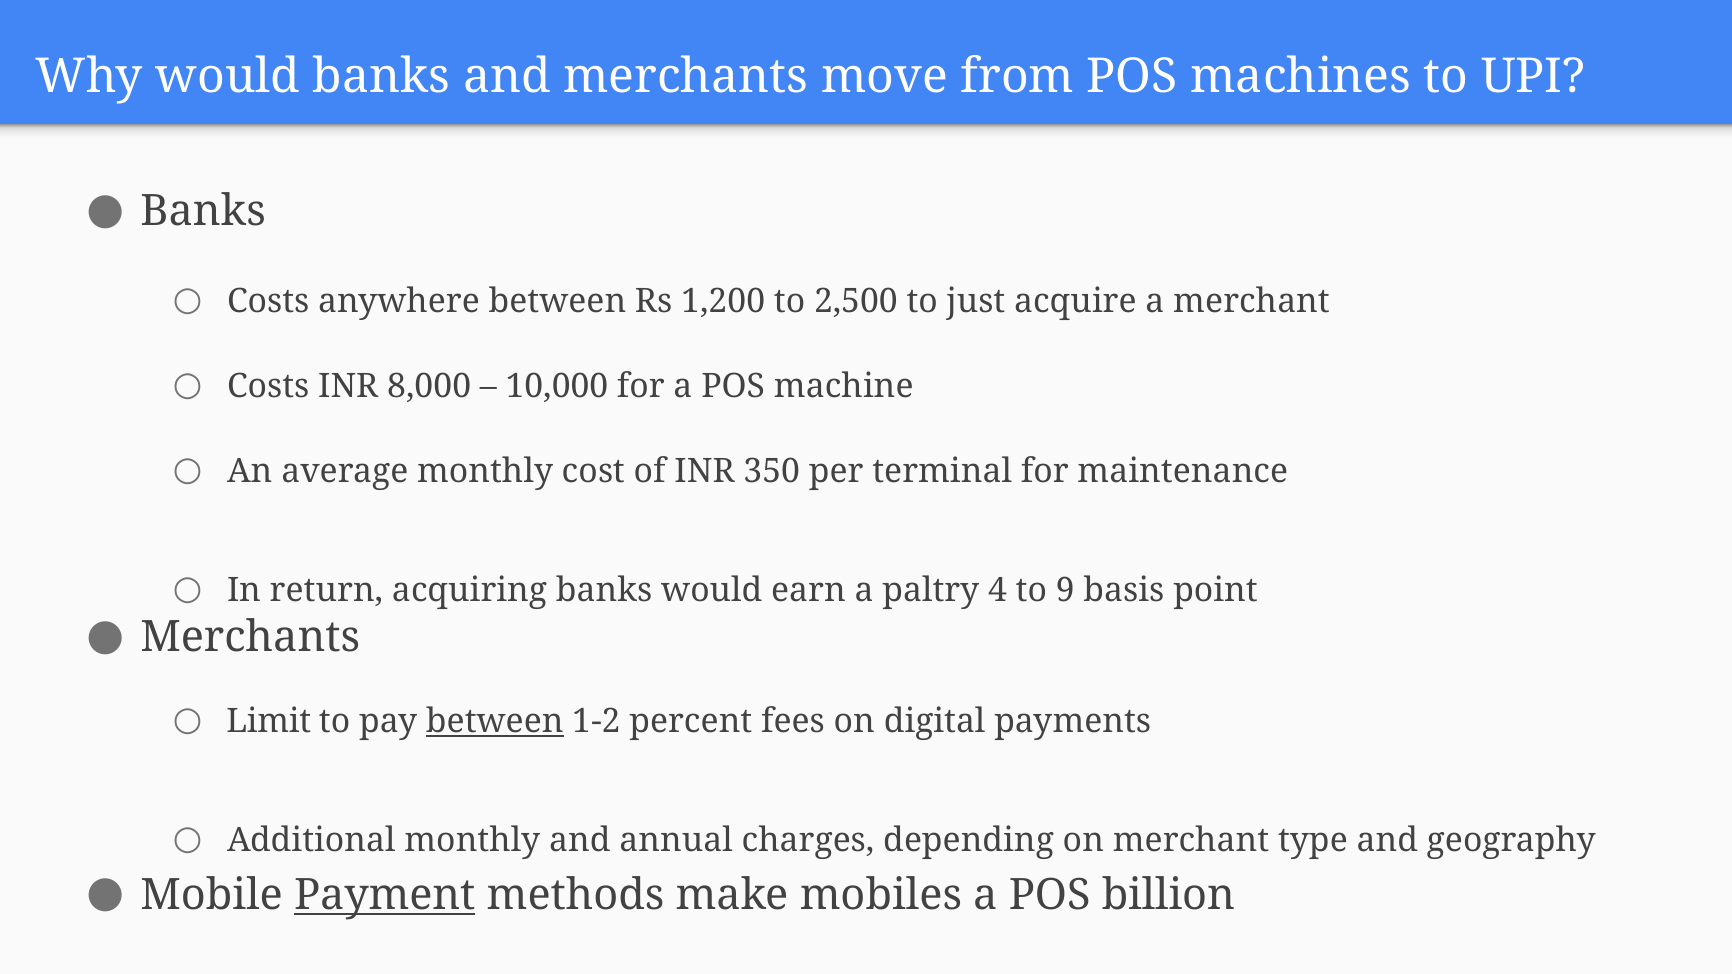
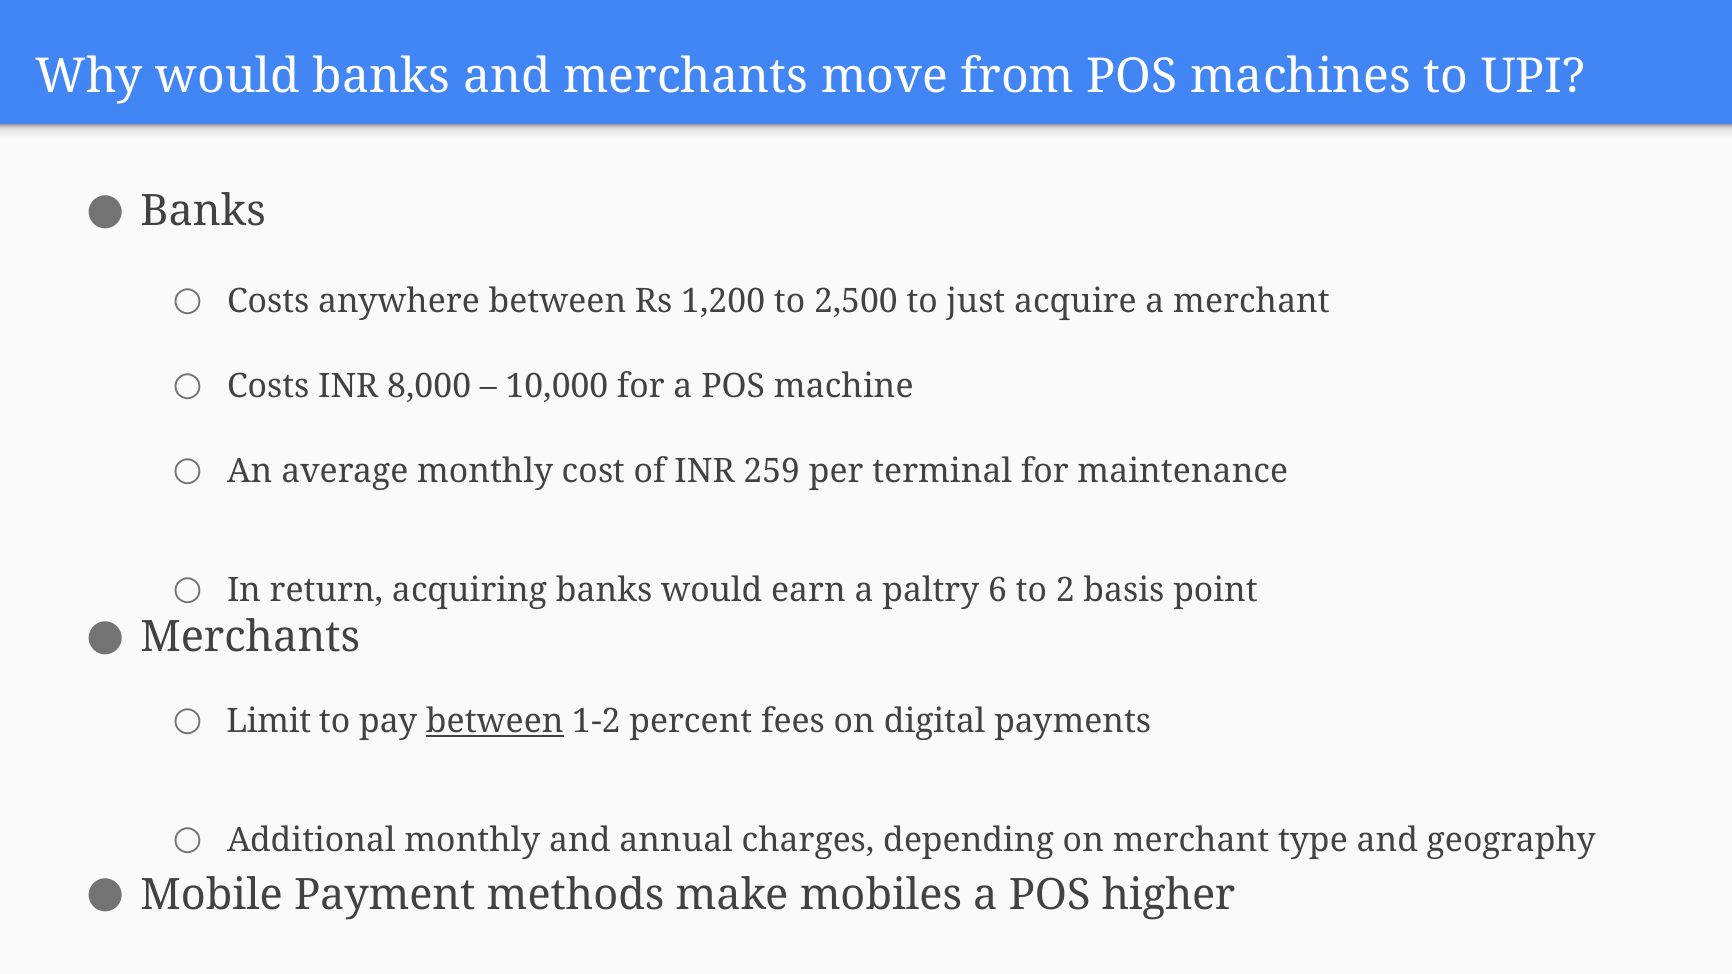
350: 350 -> 259
4: 4 -> 6
9: 9 -> 2
Payment underline: present -> none
billion: billion -> higher
